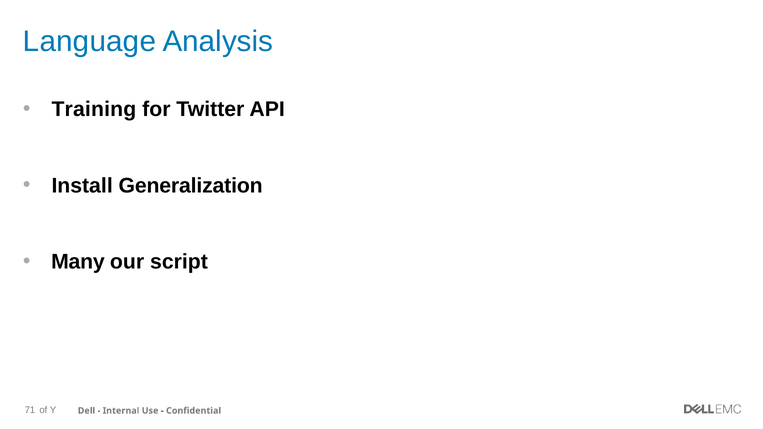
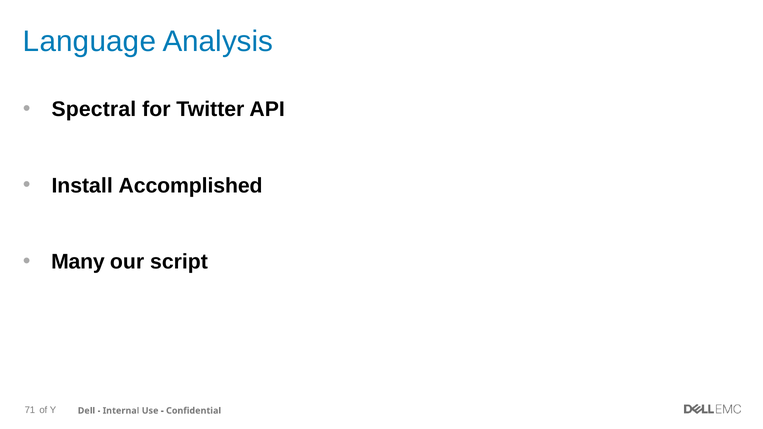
Training: Training -> Spectral
Generalization: Generalization -> Accomplished
